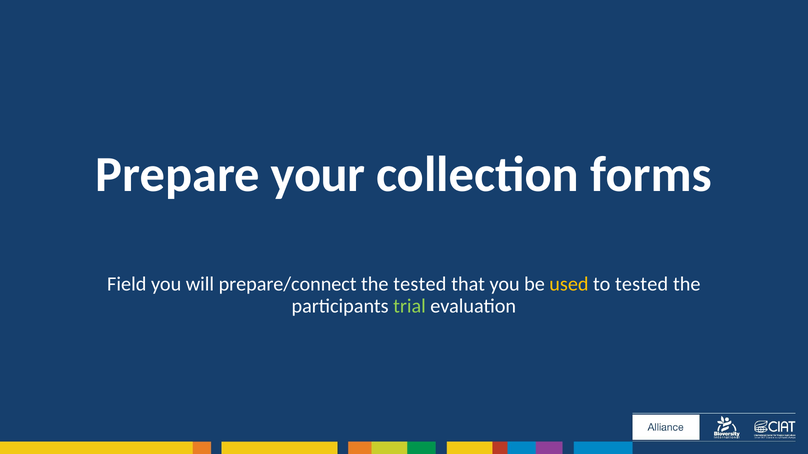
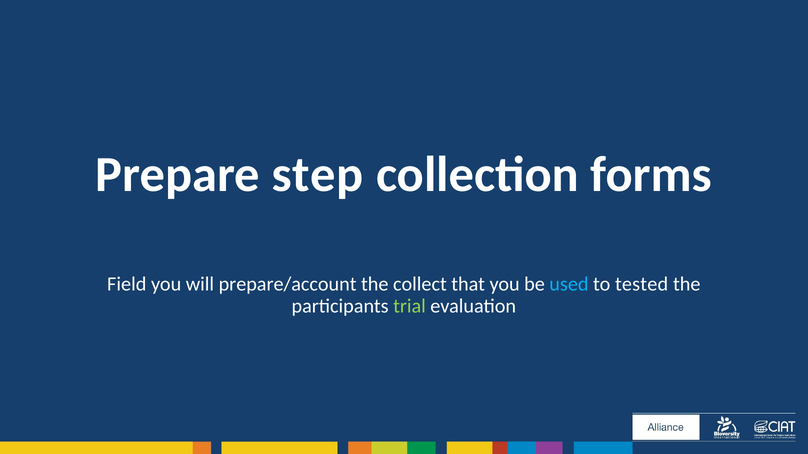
your: your -> step
prepare/connect: prepare/connect -> prepare/account
the tested: tested -> collect
used colour: yellow -> light blue
